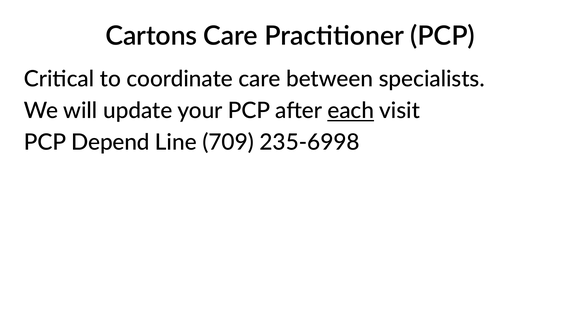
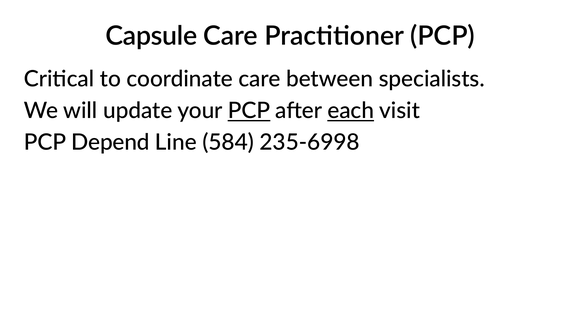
Cartons: Cartons -> Capsule
PCP at (249, 111) underline: none -> present
709: 709 -> 584
